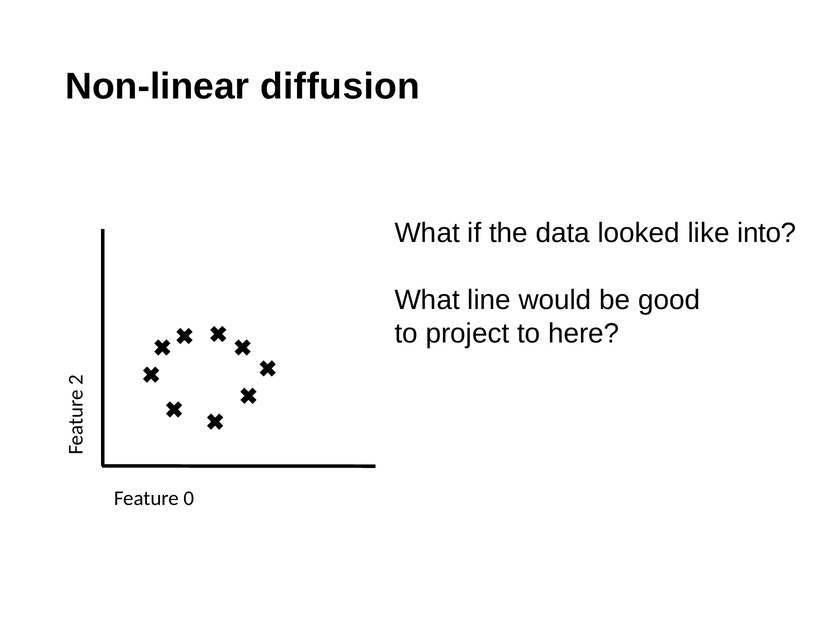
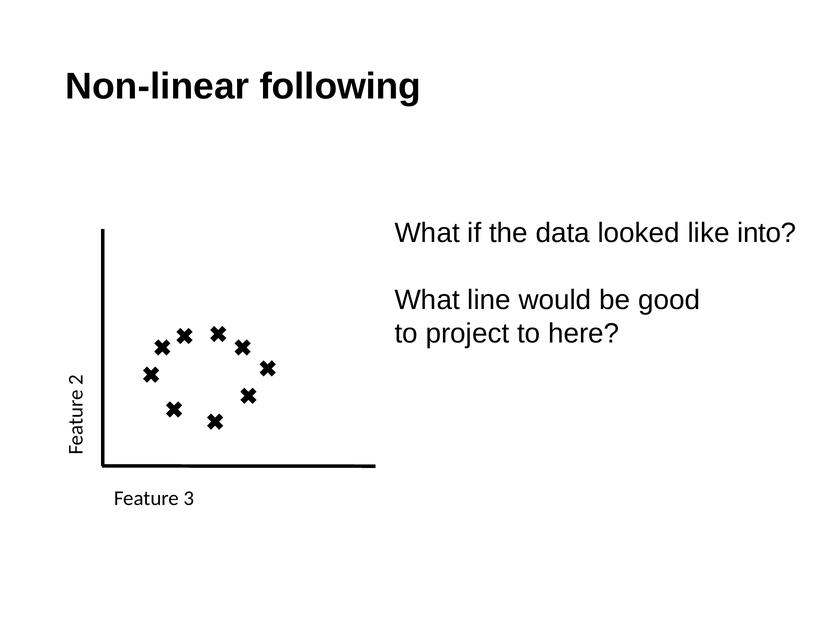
diffusion: diffusion -> following
0: 0 -> 3
